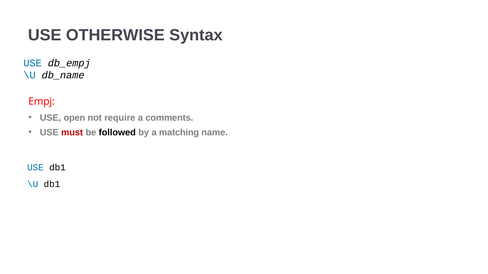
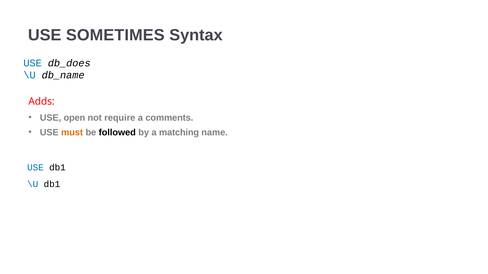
OTHERWISE: OTHERWISE -> SOMETIMES
db_empj: db_empj -> db_does
Empj: Empj -> Adds
must colour: red -> orange
